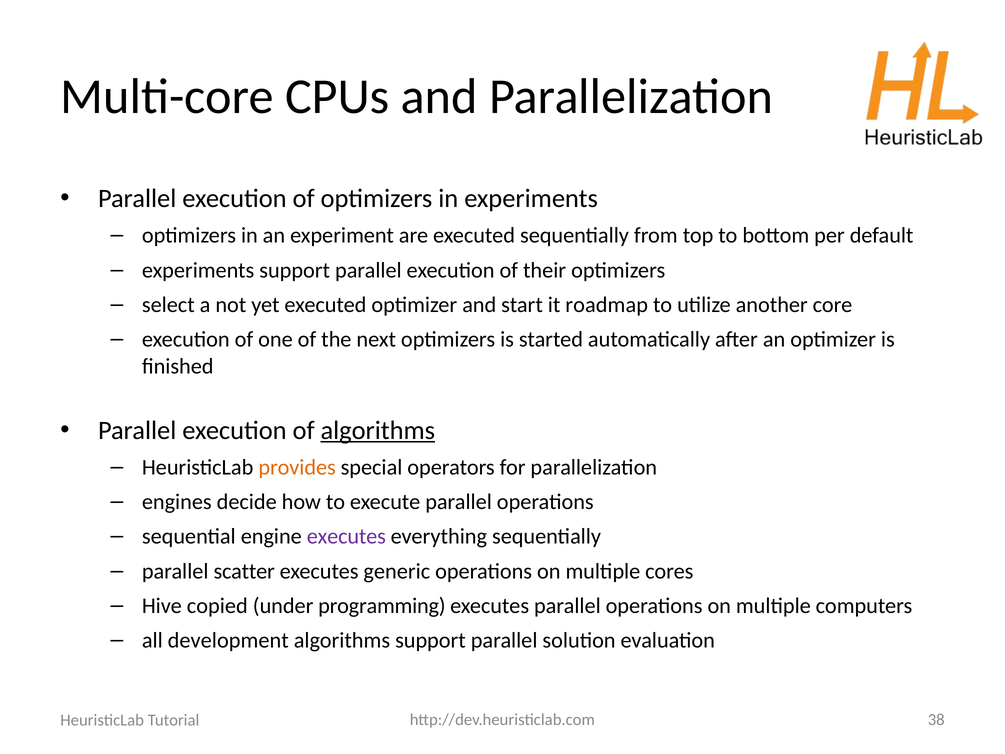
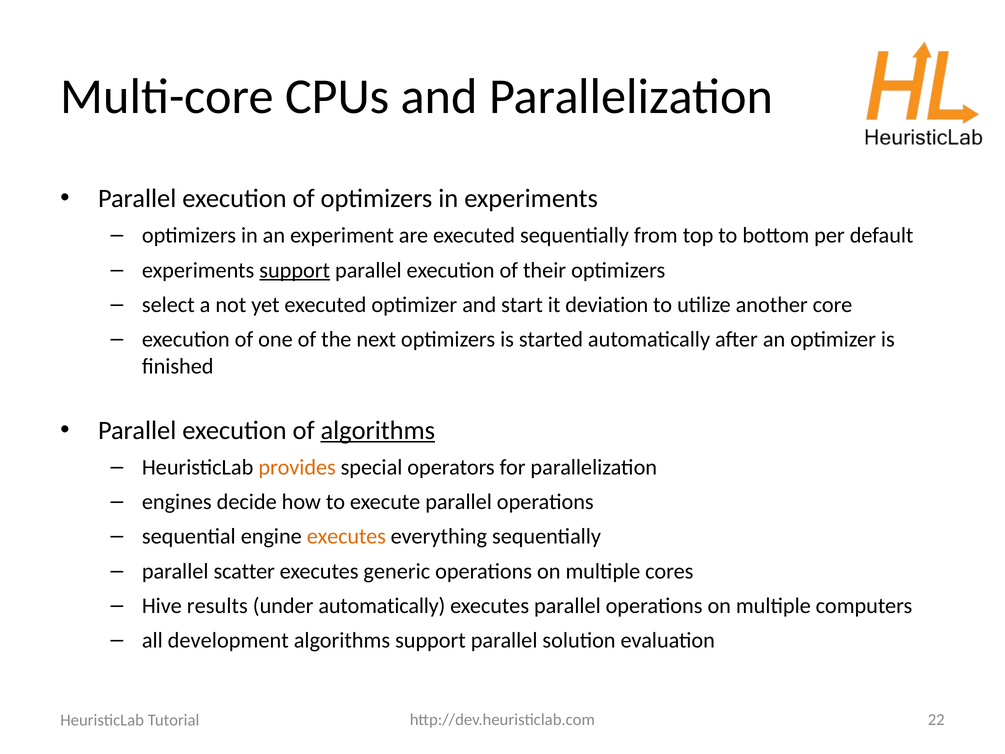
support at (295, 270) underline: none -> present
roadmap: roadmap -> deviation
executes at (346, 536) colour: purple -> orange
copied: copied -> results
under programming: programming -> automatically
38: 38 -> 22
